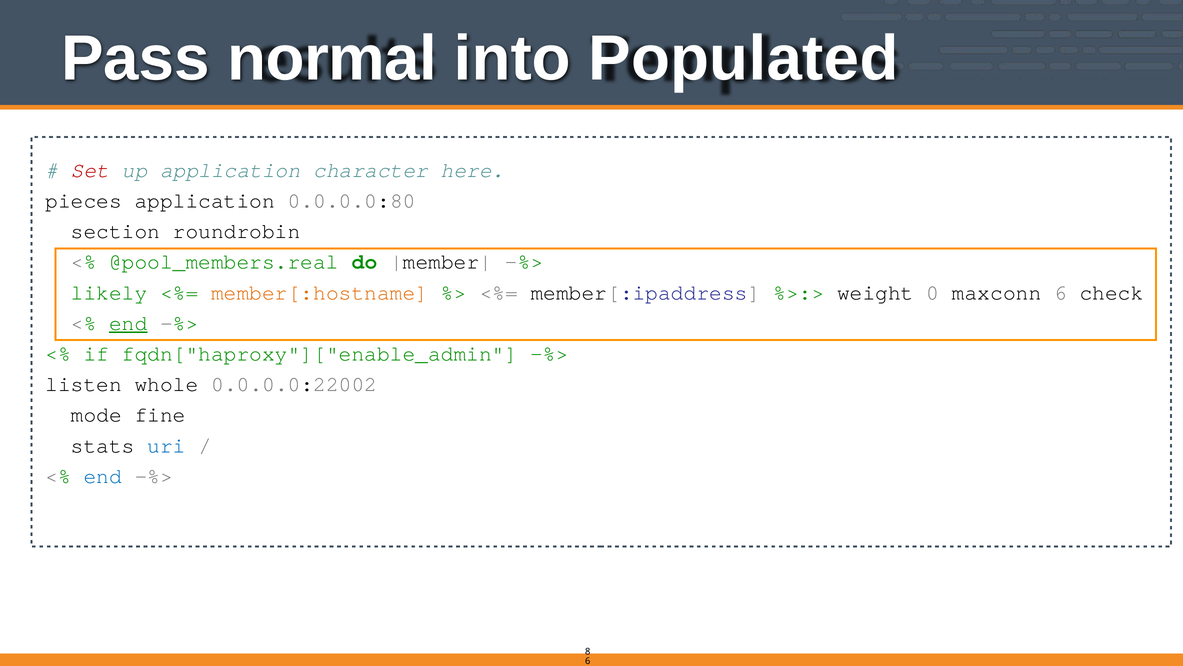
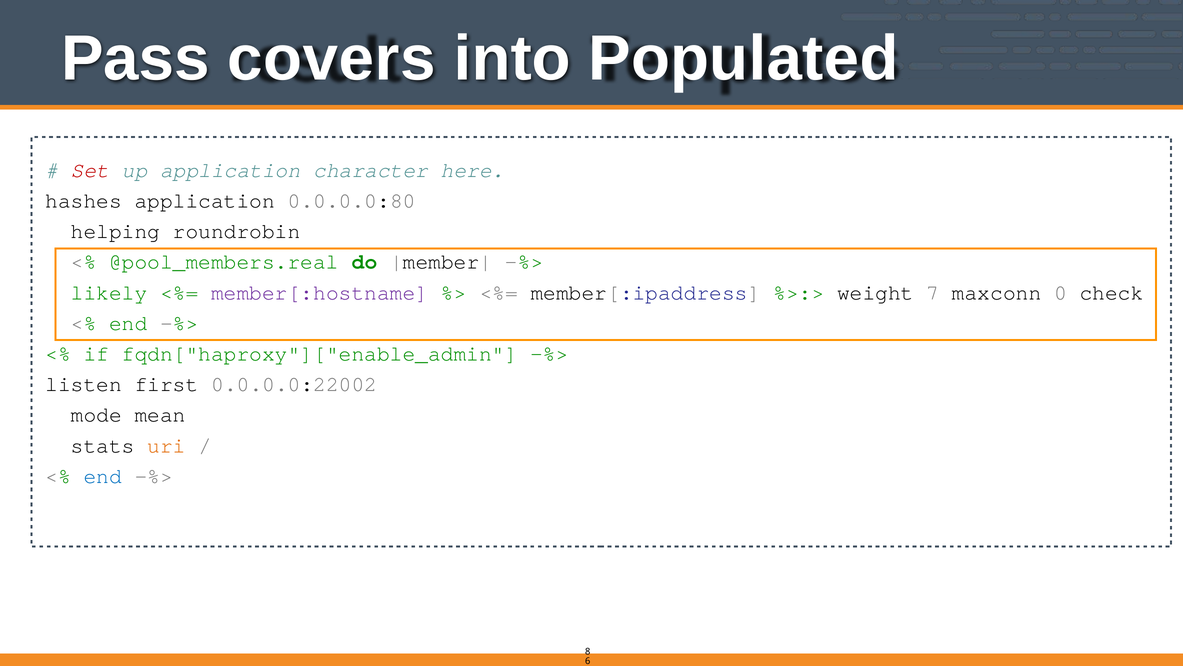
normal: normal -> covers
pieces: pieces -> hashes
section: section -> helping
member[:hostname colour: orange -> purple
0: 0 -> 7
maxconn 6: 6 -> 0
end at (128, 323) underline: present -> none
whole: whole -> first
fine: fine -> mean
uri colour: blue -> orange
